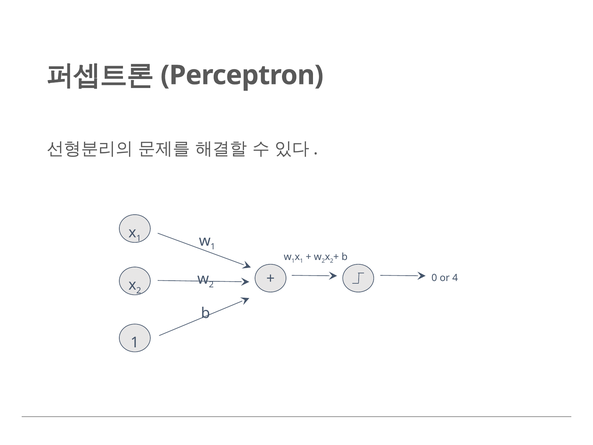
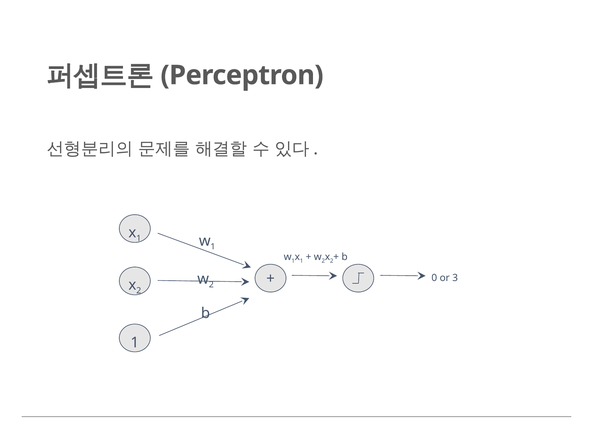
4: 4 -> 3
